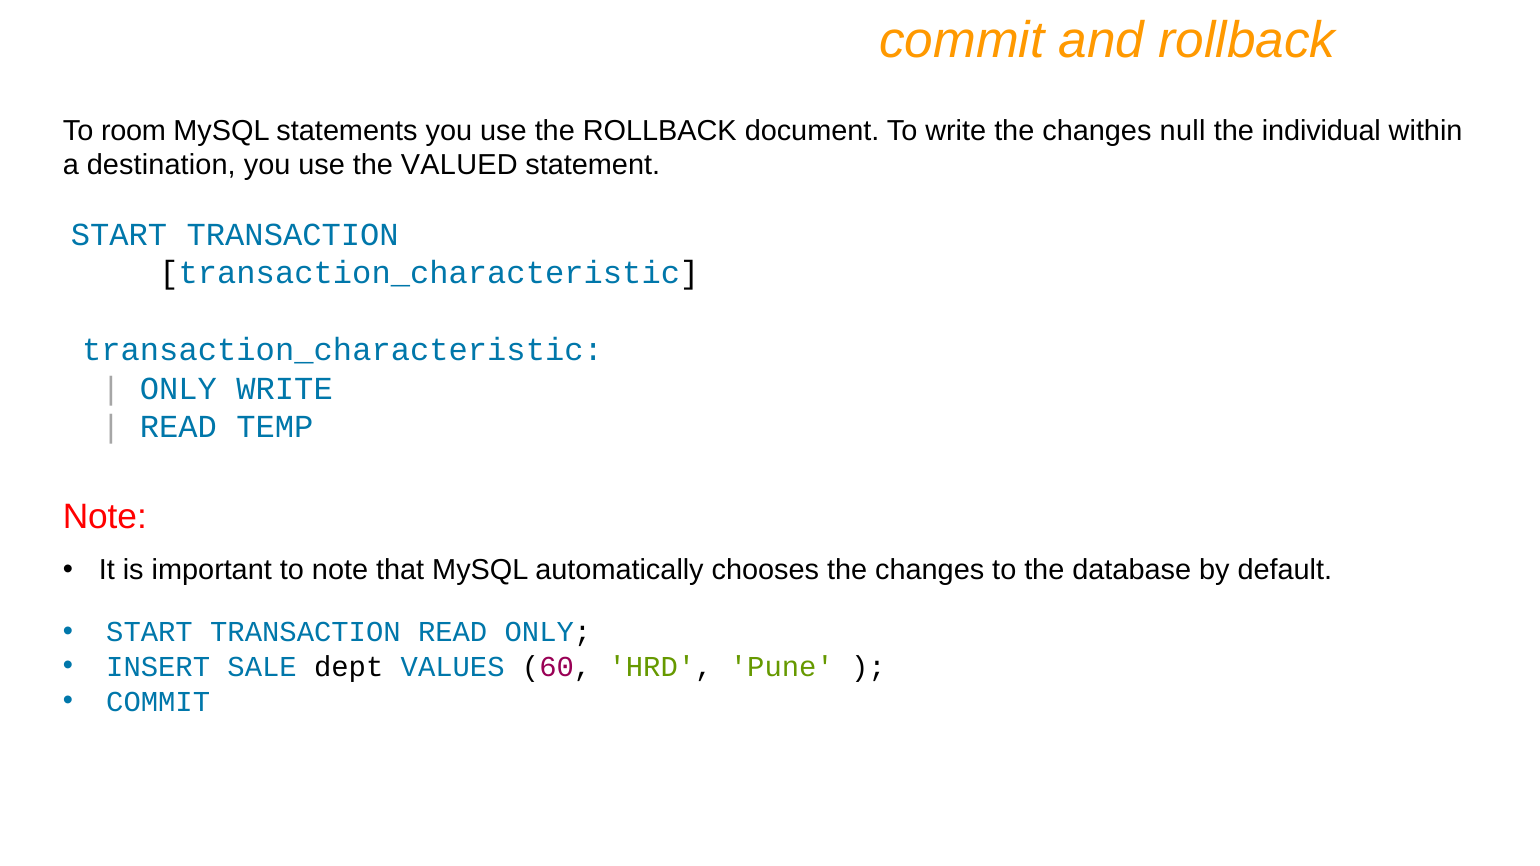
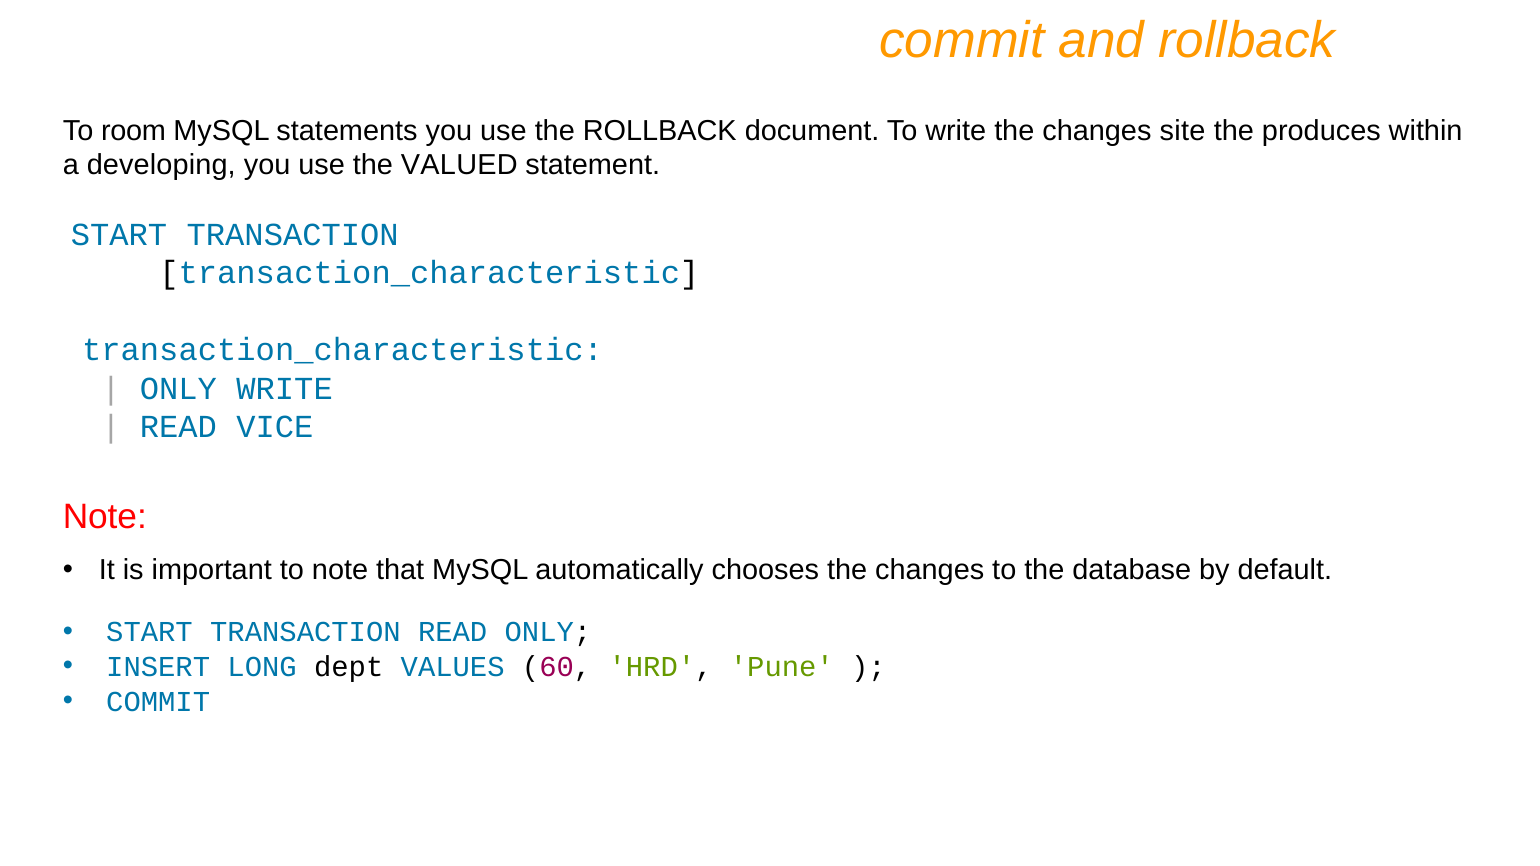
null: null -> site
individual: individual -> produces
destination: destination -> developing
TEMP: TEMP -> VICE
SALE: SALE -> LONG
